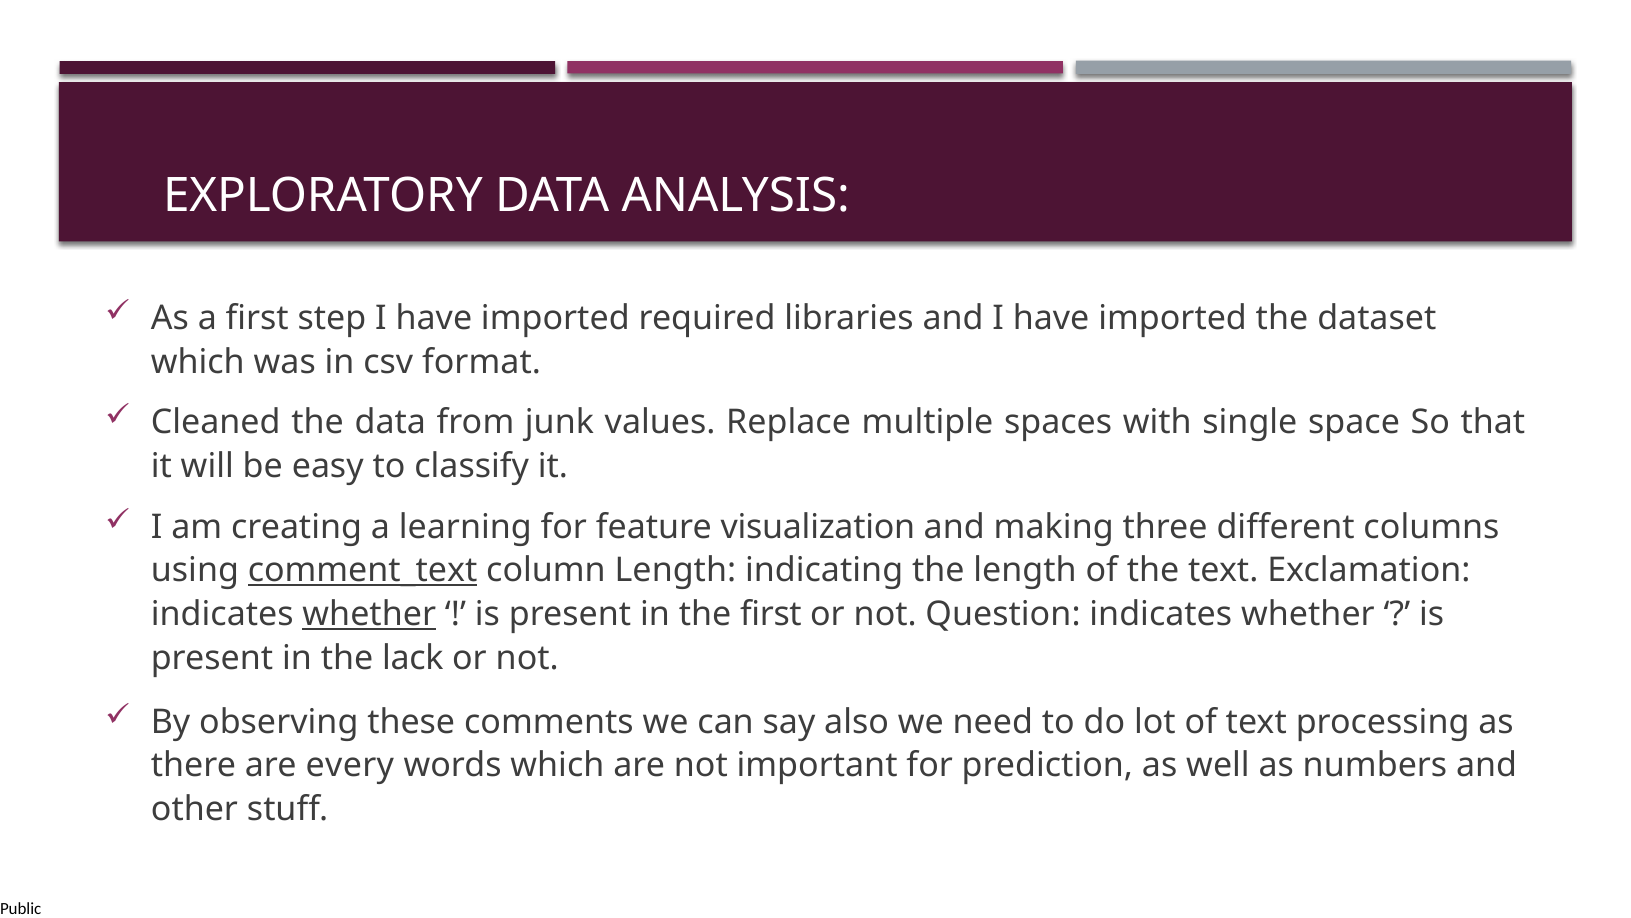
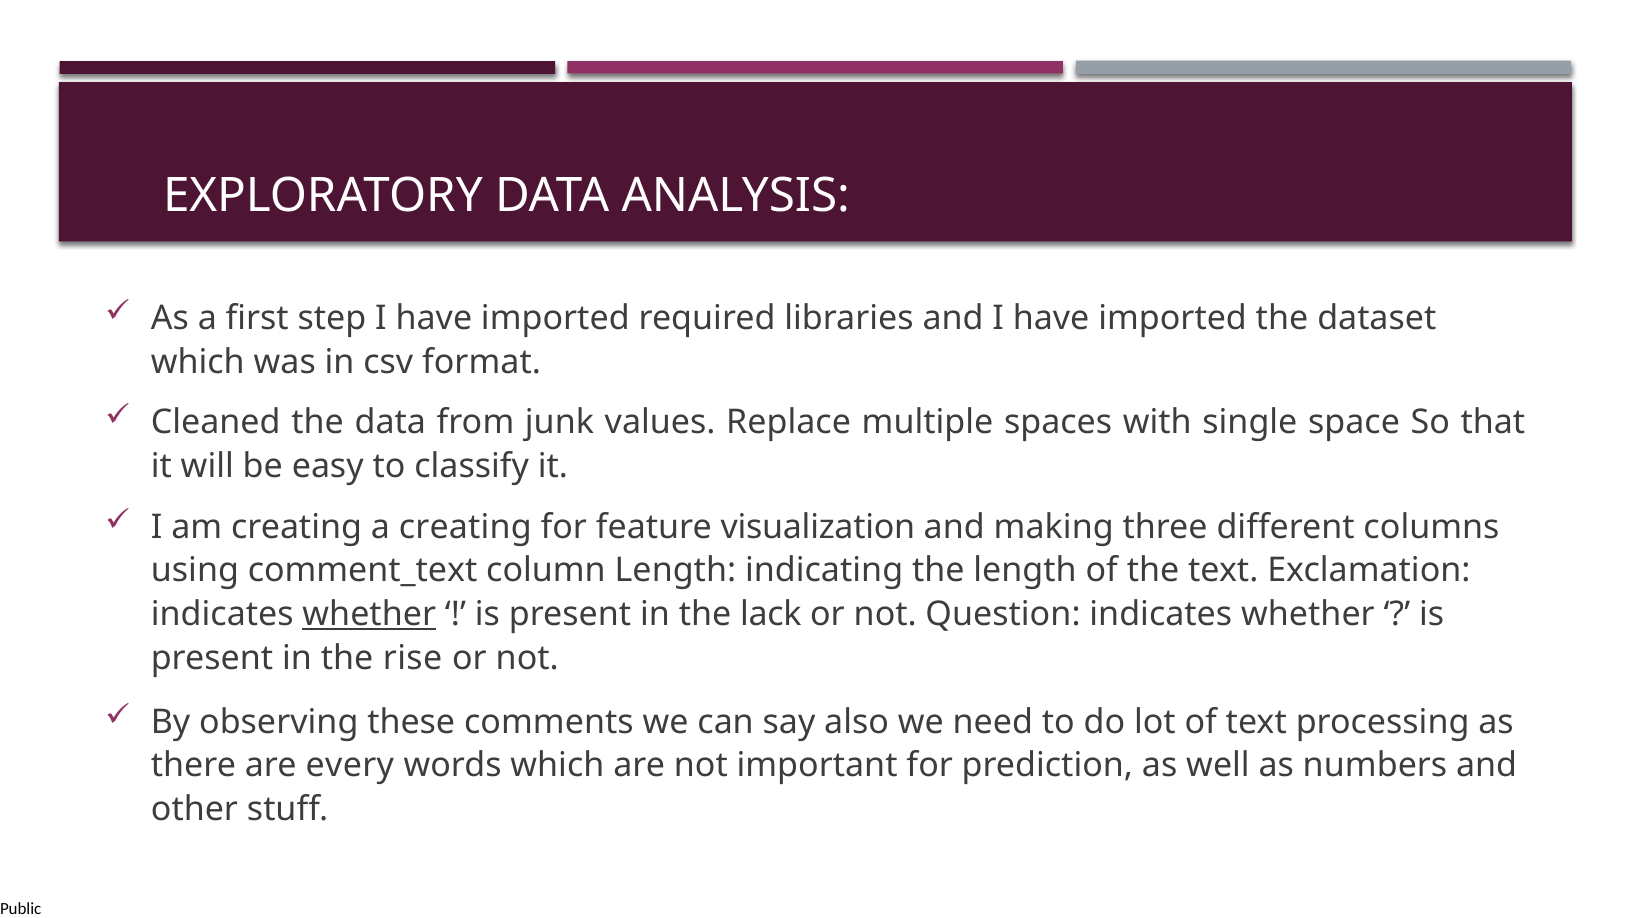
a learning: learning -> creating
comment_text underline: present -> none
the first: first -> lack
lack: lack -> rise
